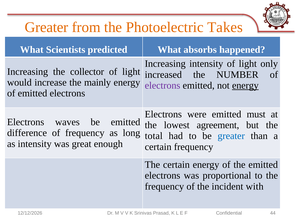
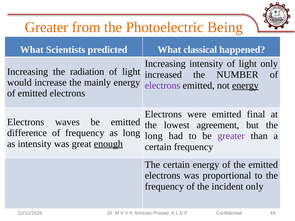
Takes: Takes -> Being
absorbs: absorbs -> classical
collector: collector -> radiation
must: must -> final
total at (154, 136): total -> long
greater at (231, 136) colour: blue -> purple
enough underline: none -> present
incident with: with -> only
